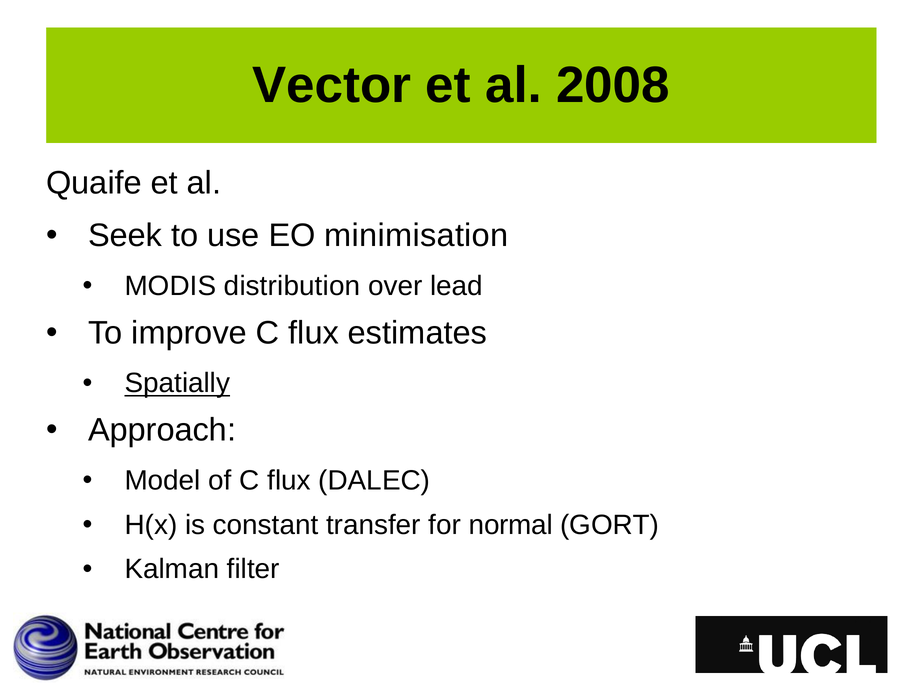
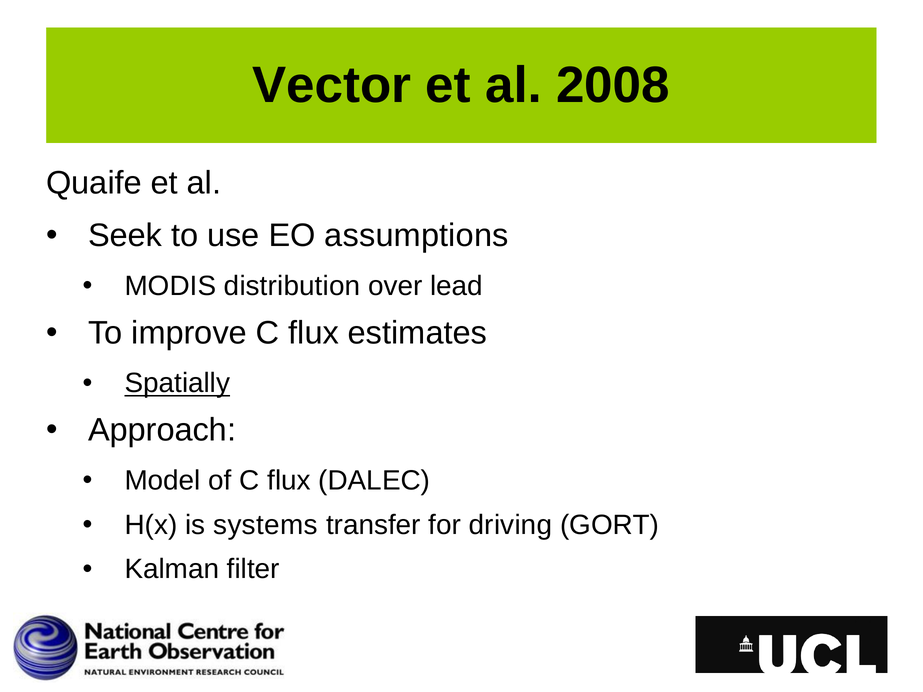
minimisation: minimisation -> assumptions
constant: constant -> systems
normal: normal -> driving
